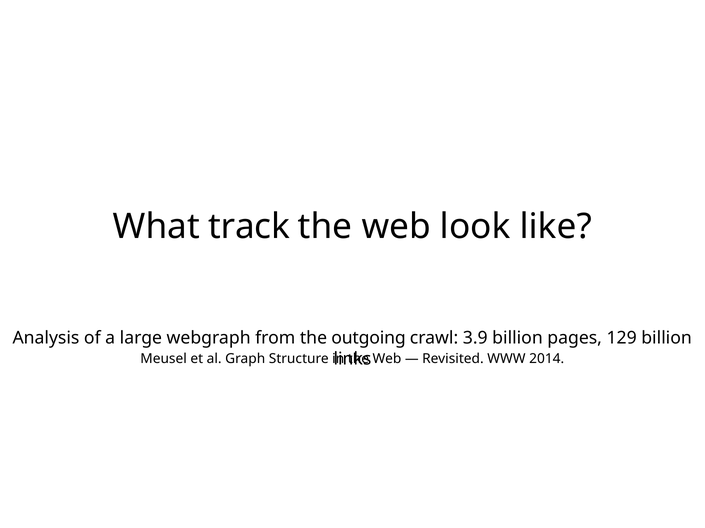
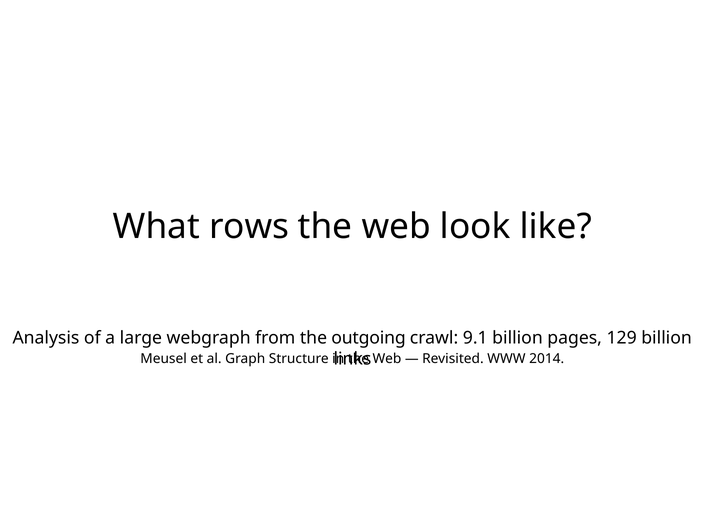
track: track -> rows
3.9: 3.9 -> 9.1
